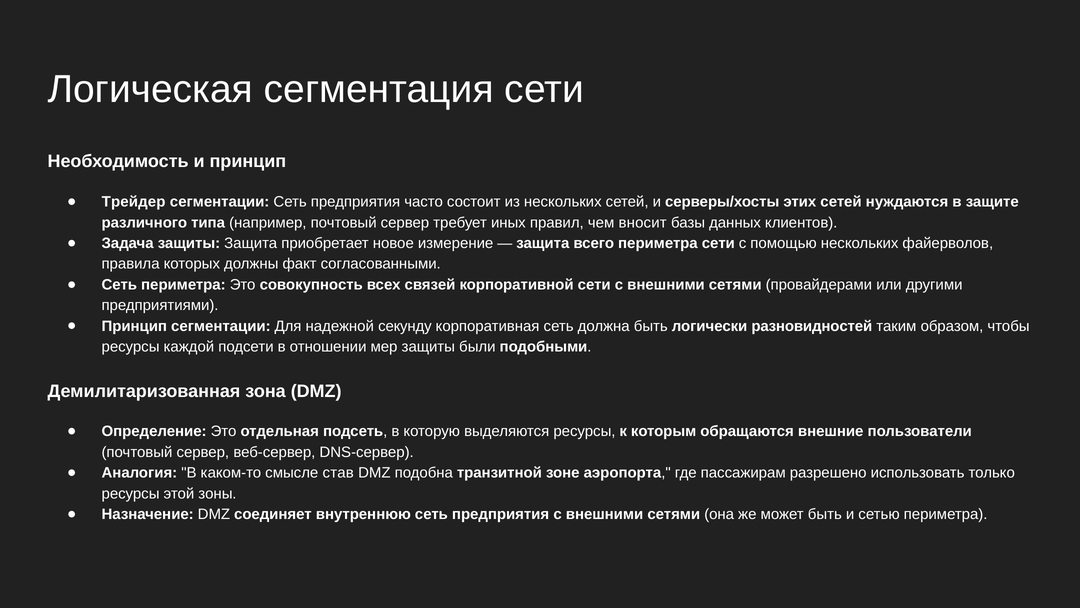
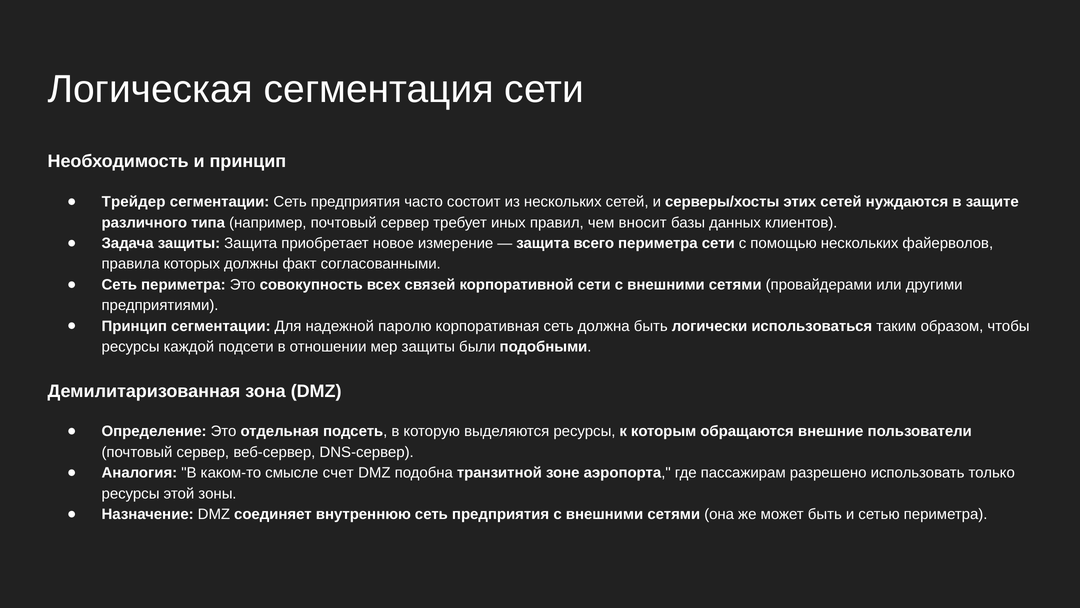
секунду: секунду -> паролю
разновидностей: разновидностей -> использоваться
став: став -> счет
